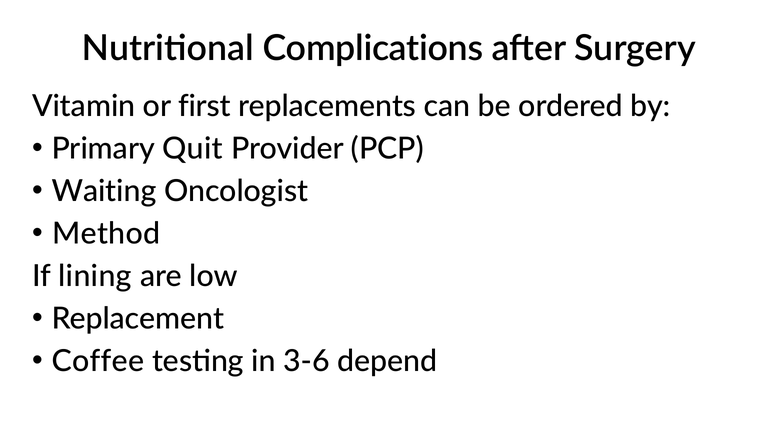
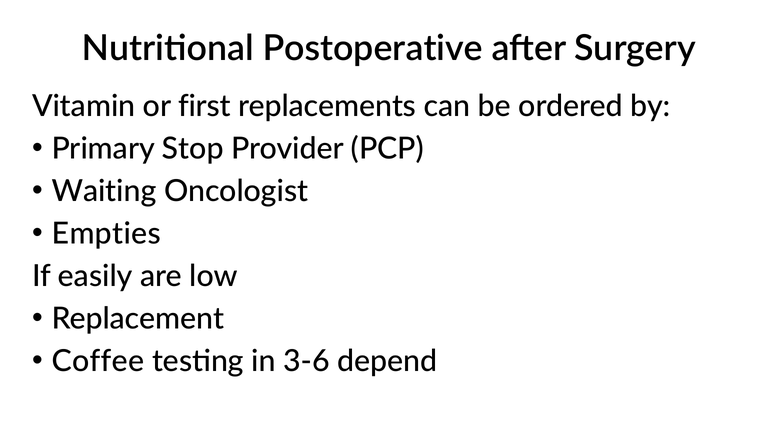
Complications: Complications -> Postoperative
Quit: Quit -> Stop
Method: Method -> Empties
lining: lining -> easily
